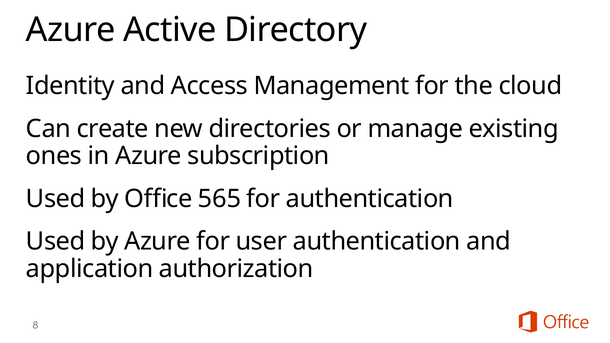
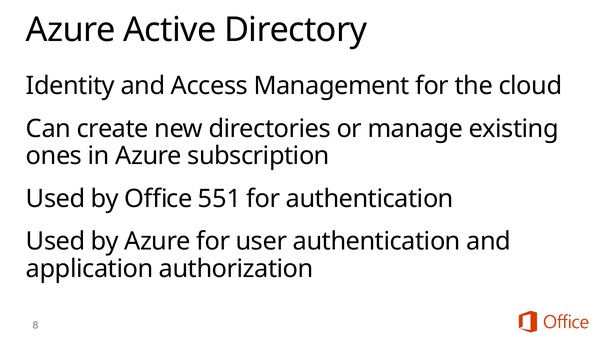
565: 565 -> 551
